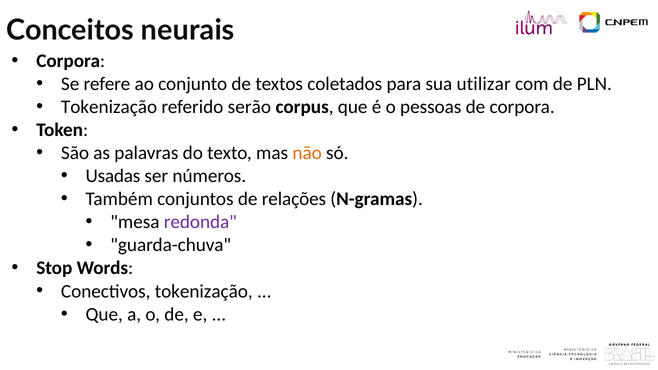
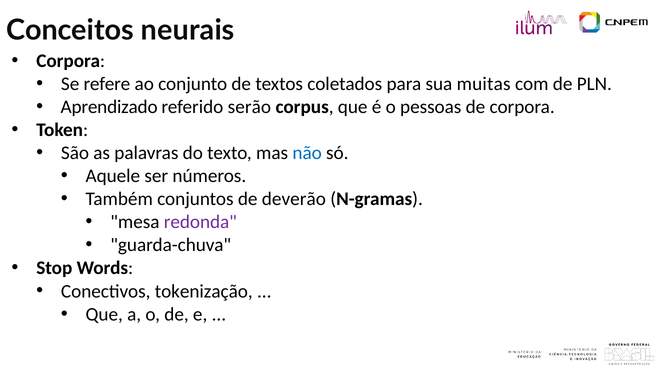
utilizar: utilizar -> muitas
Tokenização at (109, 107): Tokenização -> Aprendizado
não colour: orange -> blue
Usadas: Usadas -> Aquele
relações: relações -> deverão
